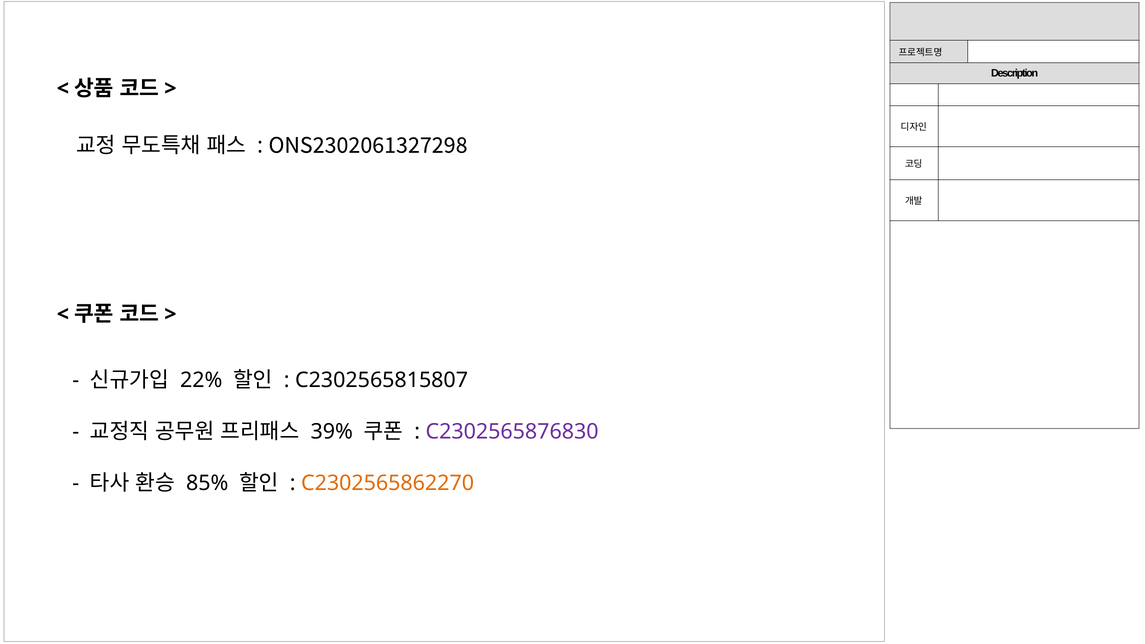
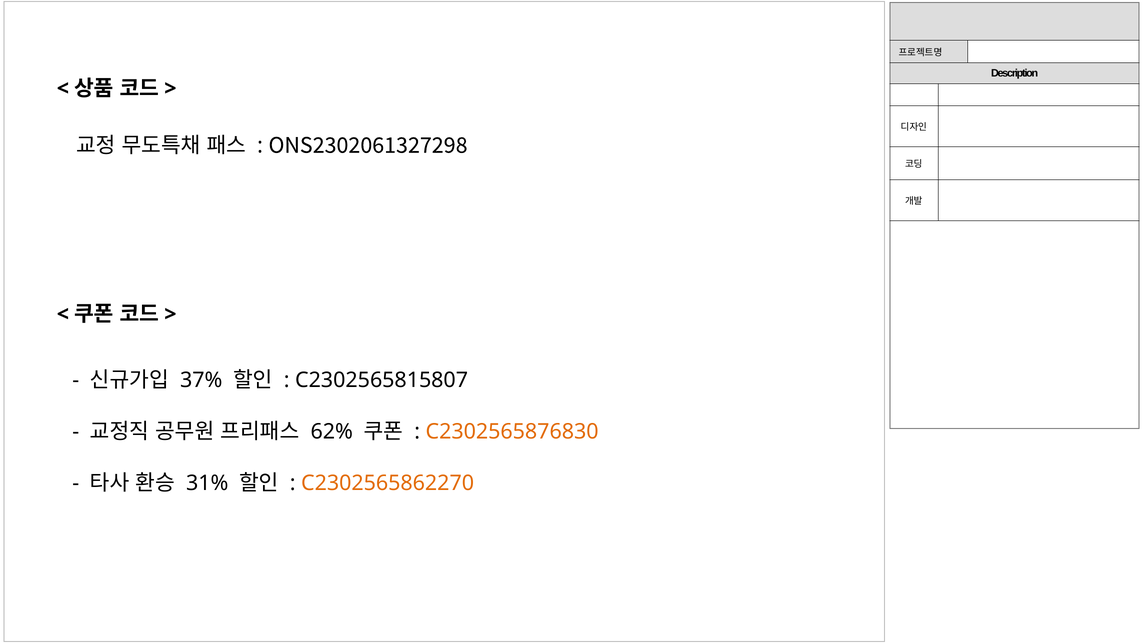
22%: 22% -> 37%
39%: 39% -> 62%
C2302565876830 colour: purple -> orange
85%: 85% -> 31%
